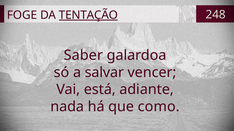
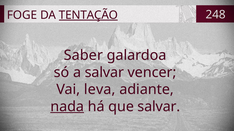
está: está -> leva
nada underline: none -> present
que como: como -> salvar
